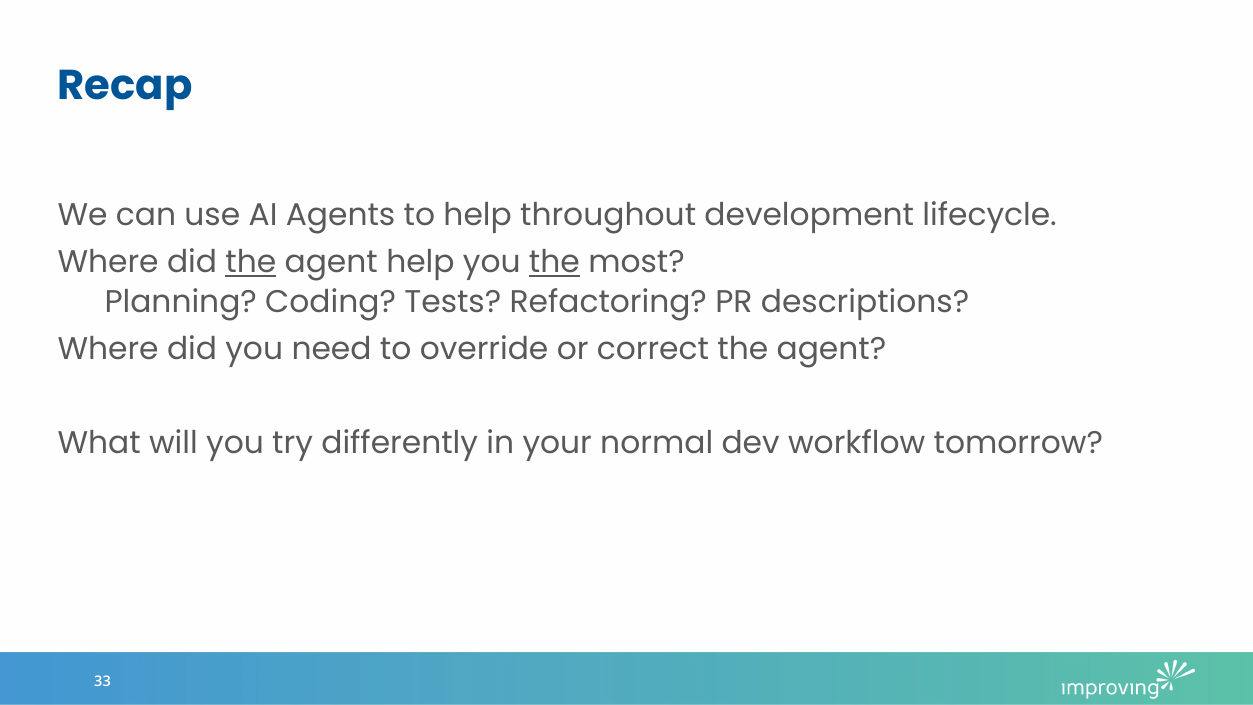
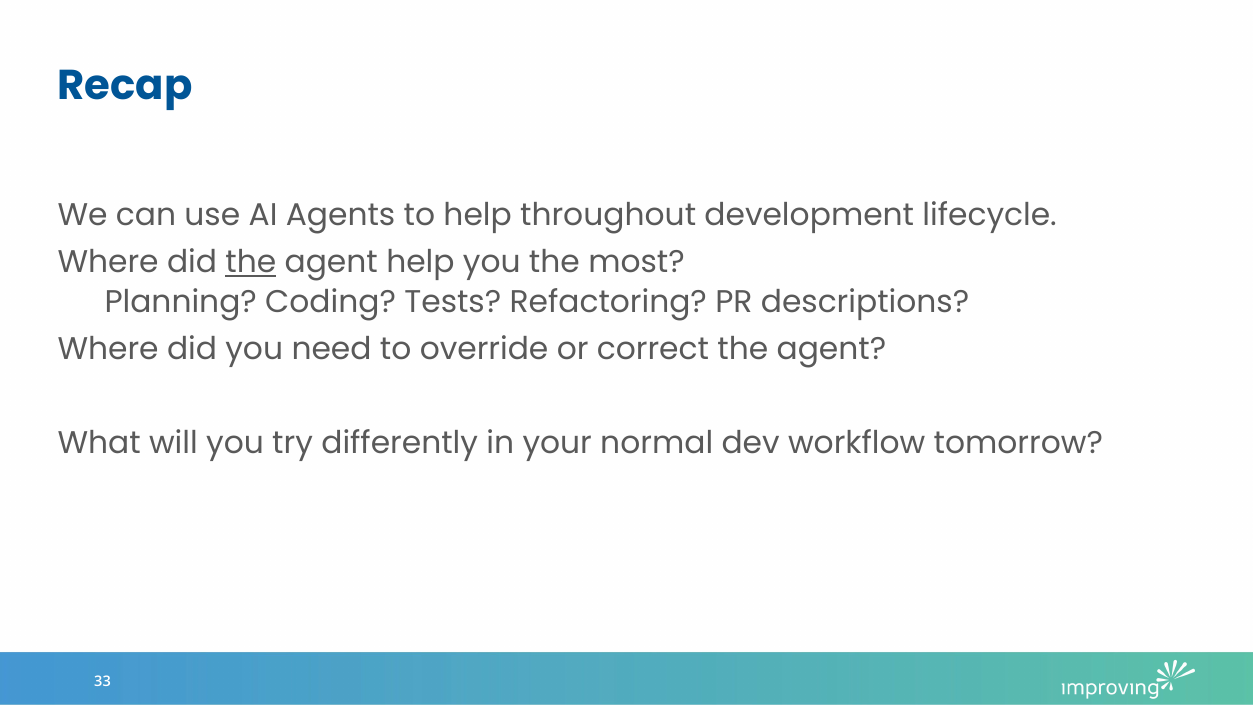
the at (554, 262) underline: present -> none
